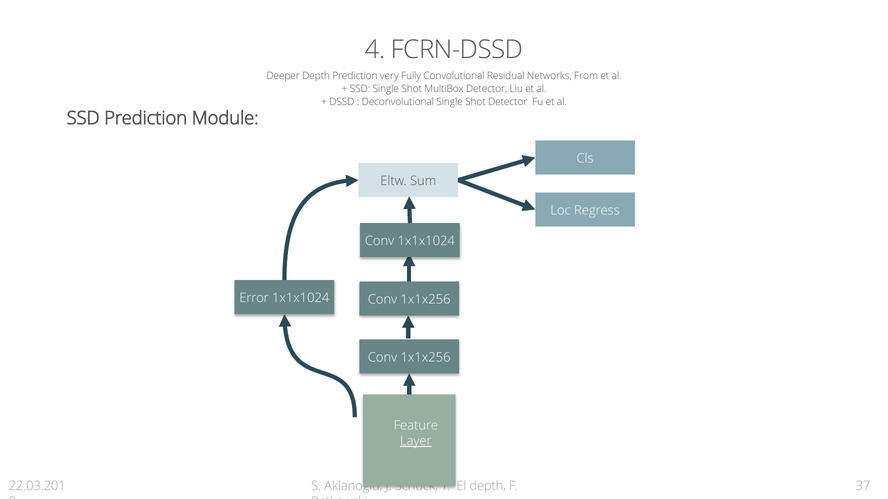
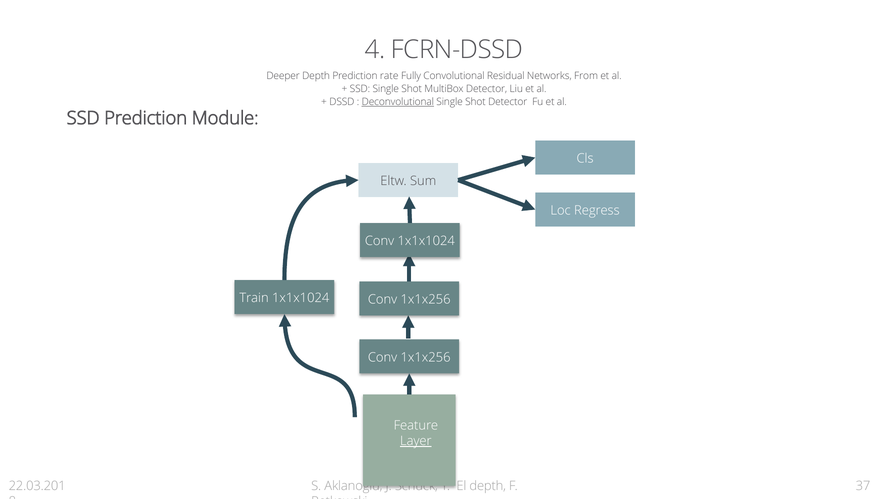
very: very -> rate
Deconvolutional underline: none -> present
Error: Error -> Train
